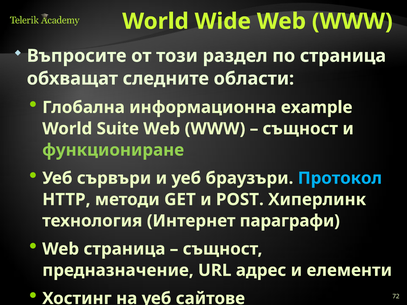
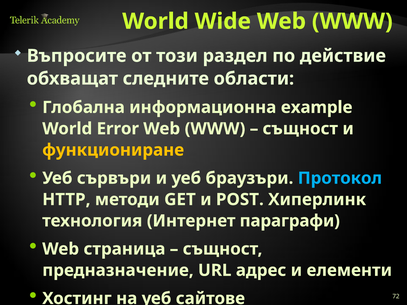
по страница: страница -> действие
Suite: Suite -> Error
функциониране colour: light green -> yellow
